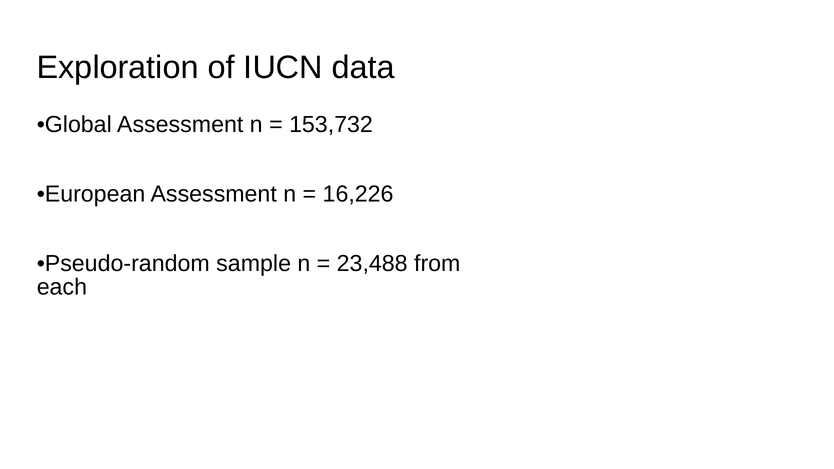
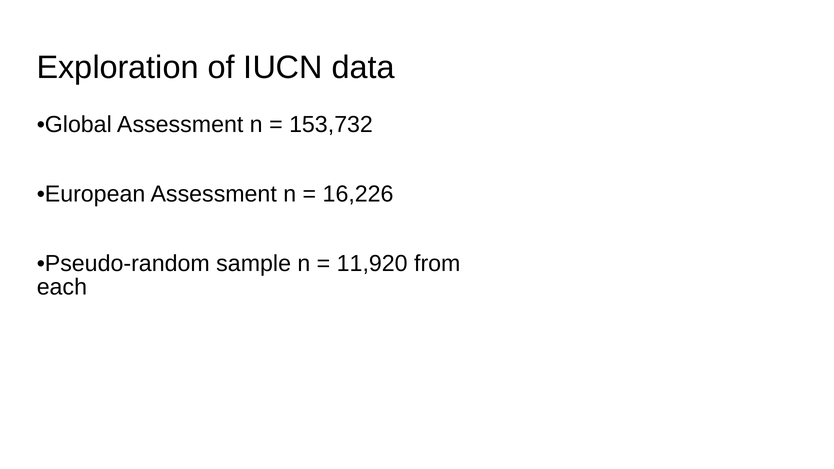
23,488: 23,488 -> 11,920
